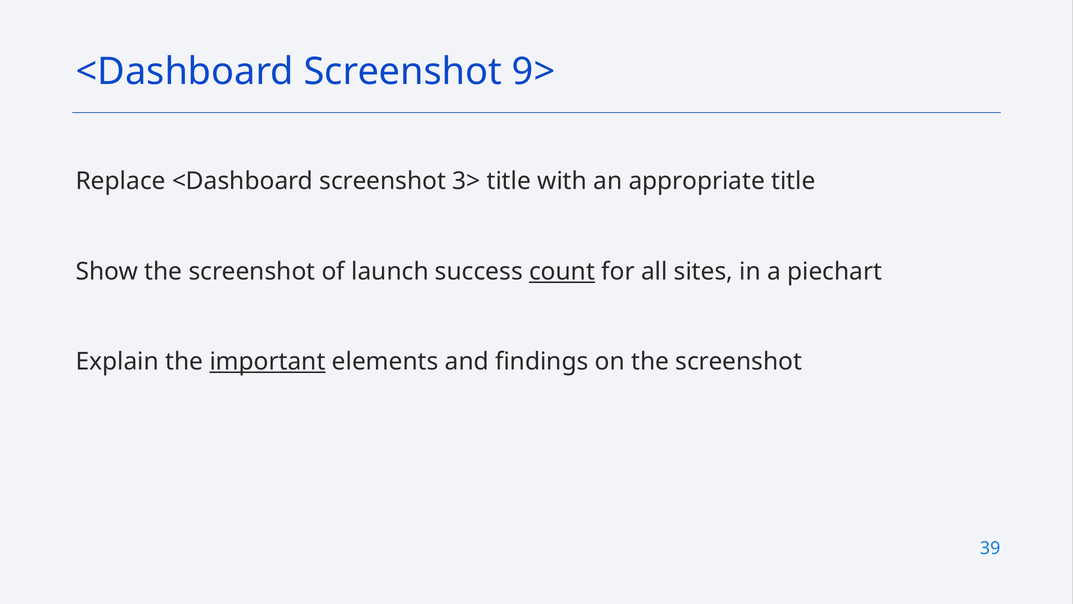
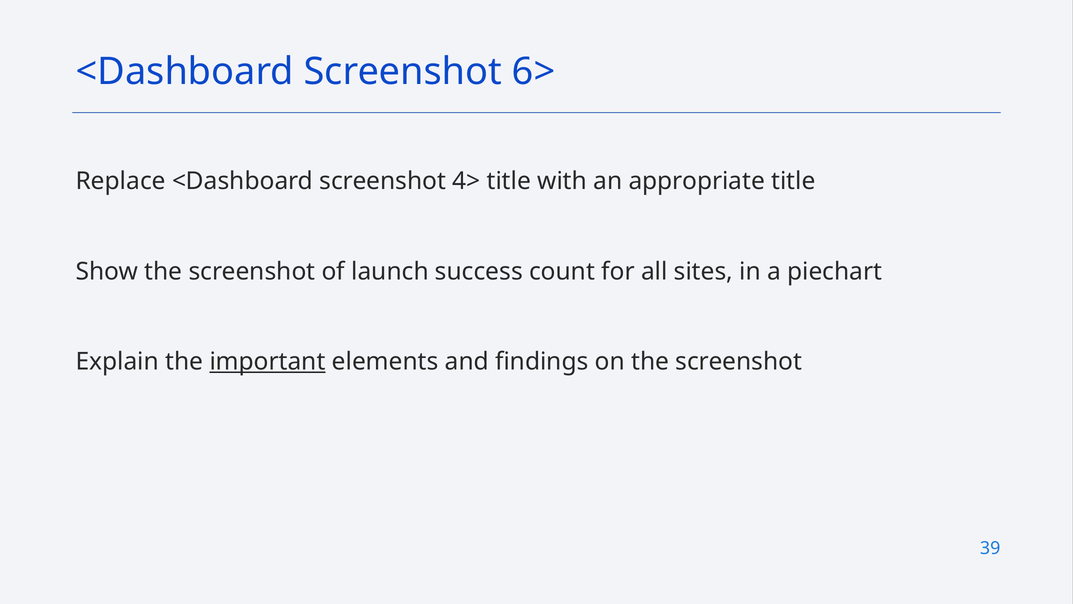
9>: 9> -> 6>
3>: 3> -> 4>
count underline: present -> none
